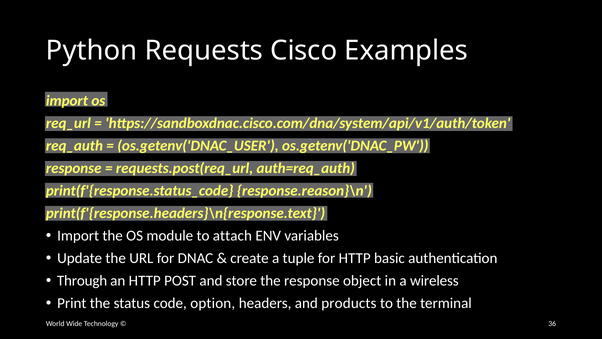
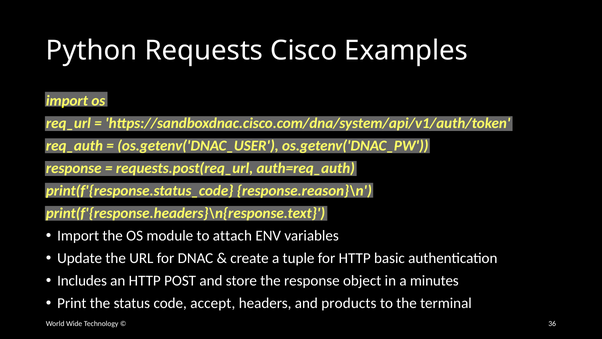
Through: Through -> Includes
wireless: wireless -> minutes
option: option -> accept
